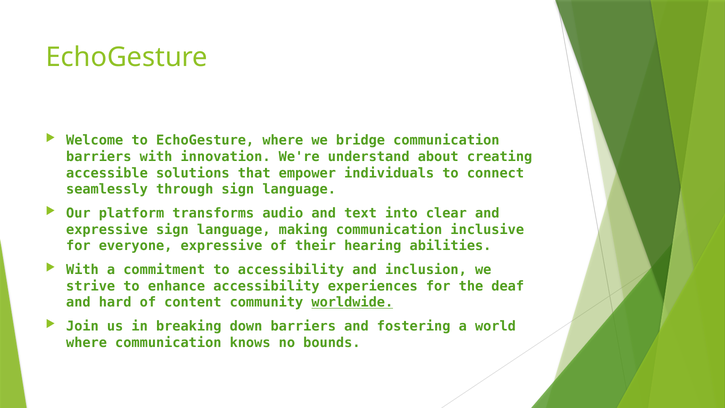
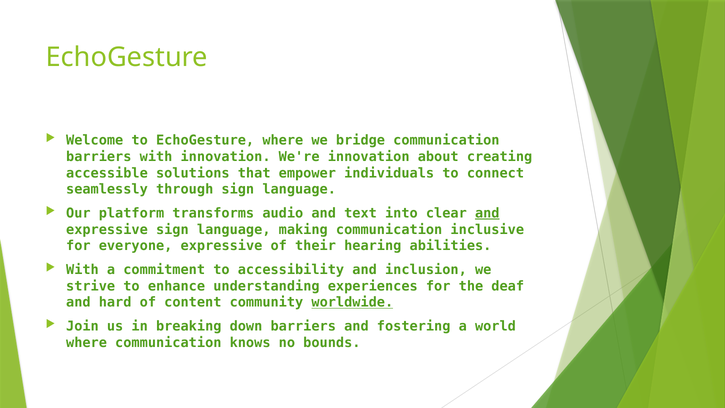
We're understand: understand -> innovation
and at (487, 213) underline: none -> present
enhance accessibility: accessibility -> understanding
